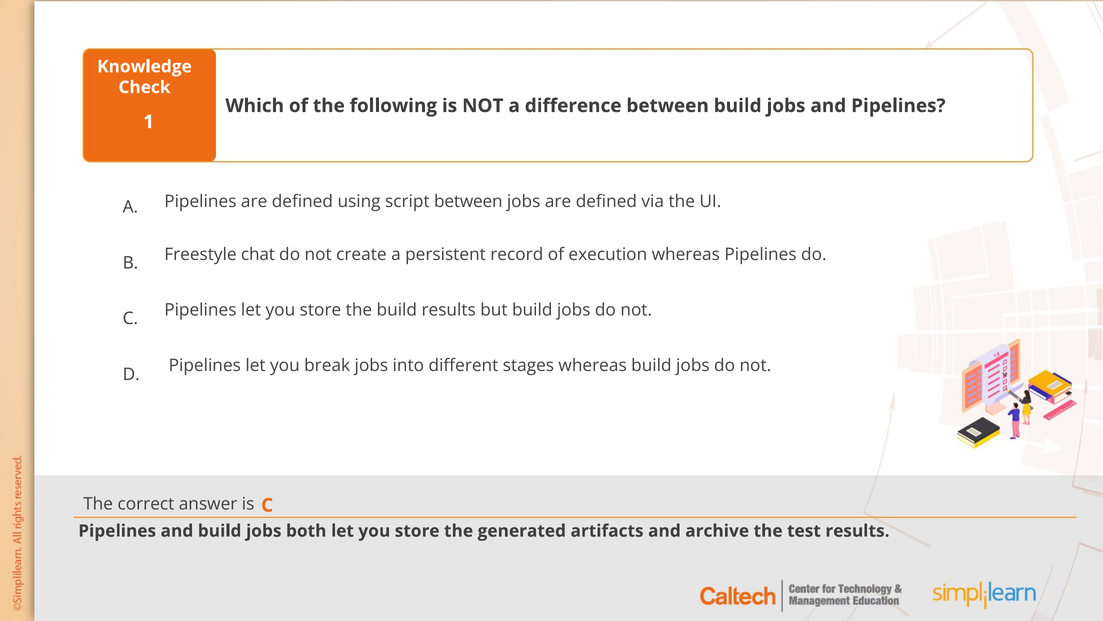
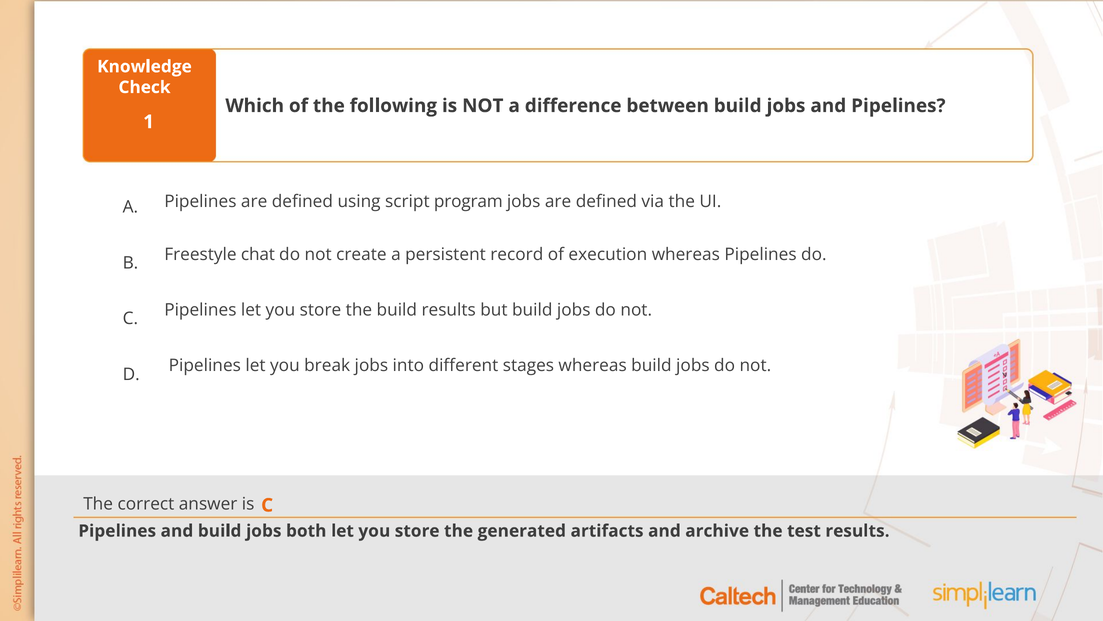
script between: between -> program
